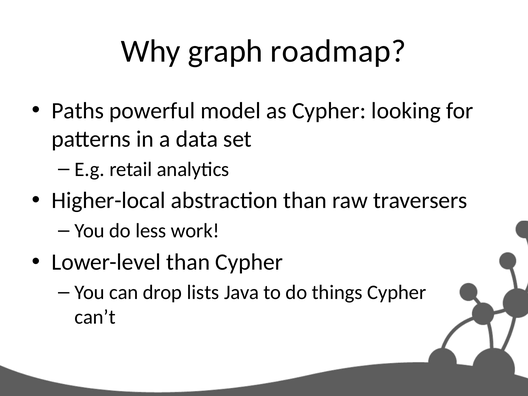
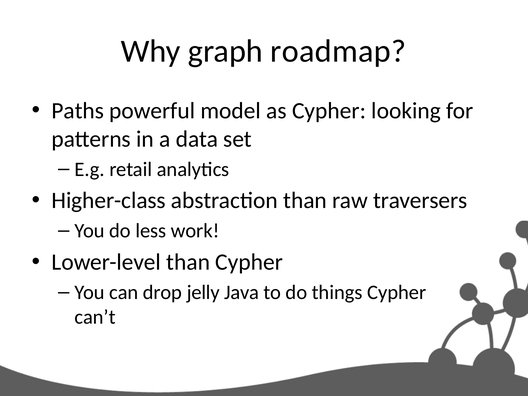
Higher-local: Higher-local -> Higher-class
lists: lists -> jelly
